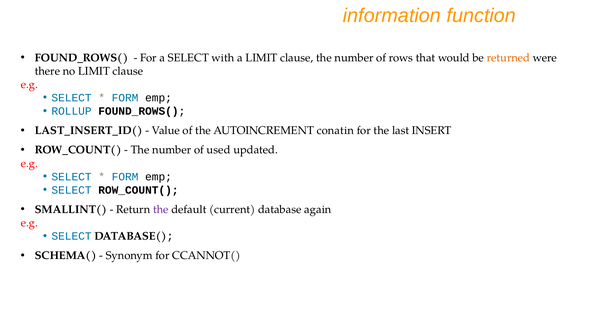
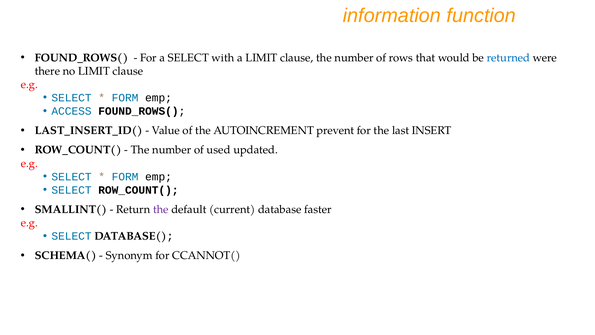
returned colour: orange -> blue
ROLLUP: ROLLUP -> ACCESS
conatin: conatin -> prevent
again: again -> faster
